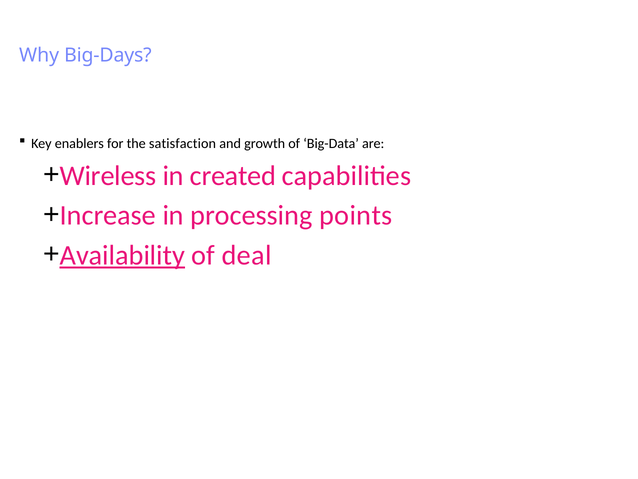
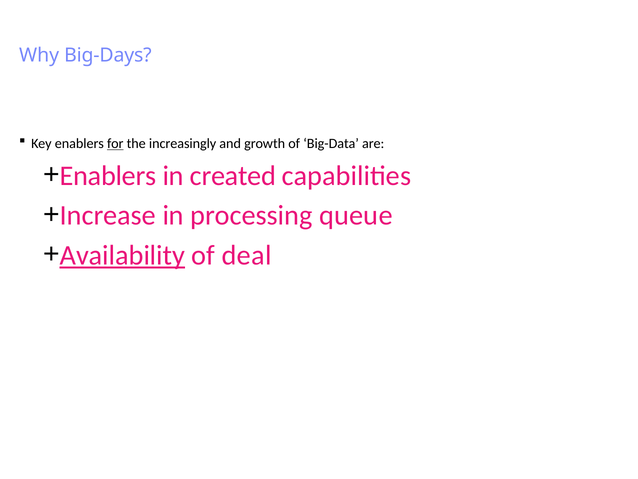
for underline: none -> present
satisfaction: satisfaction -> increasingly
Wireless at (108, 176): Wireless -> Enablers
points: points -> queue
